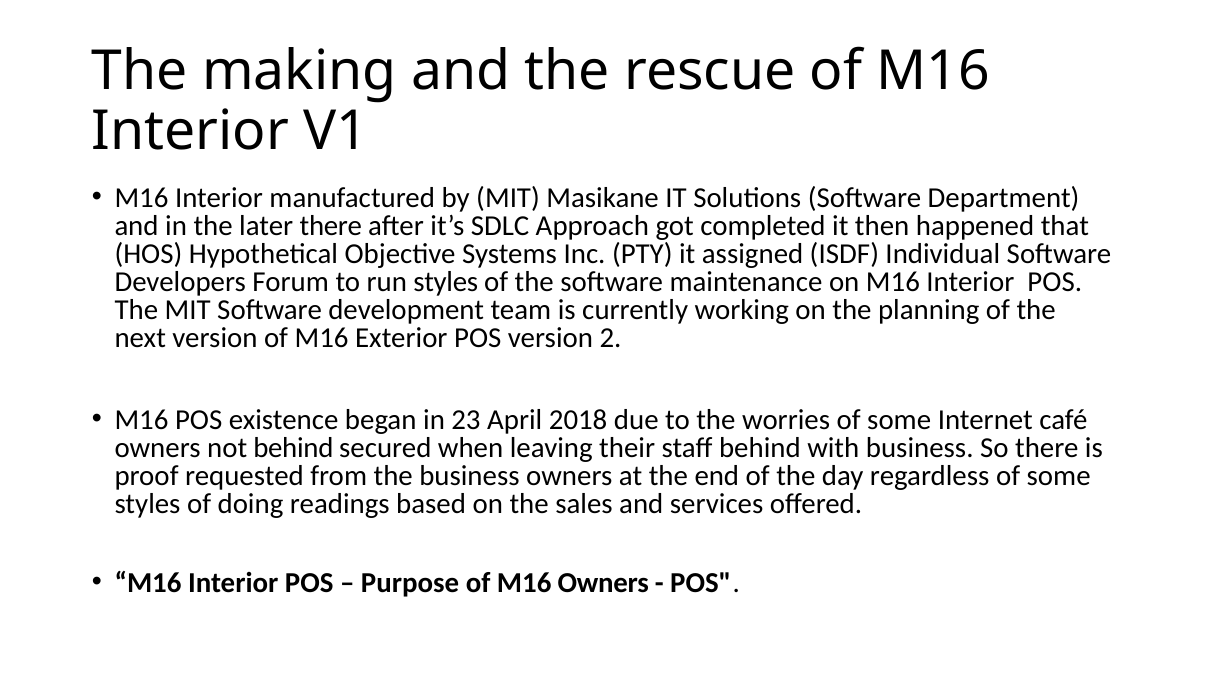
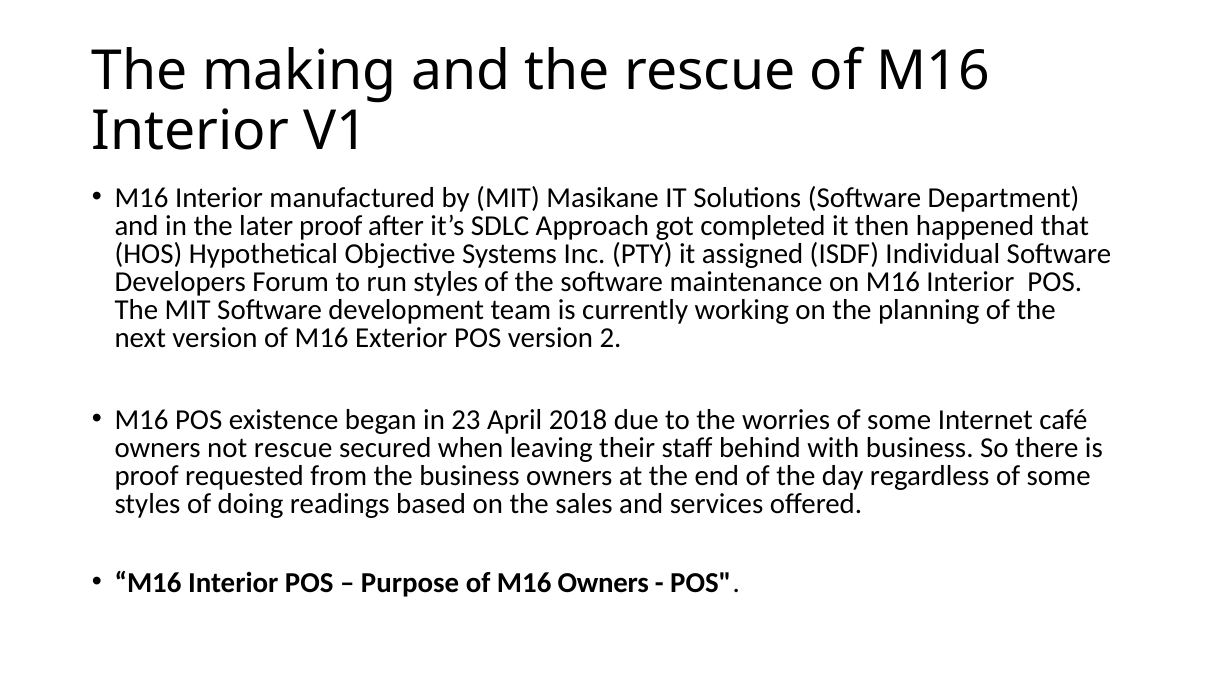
later there: there -> proof
not behind: behind -> rescue
